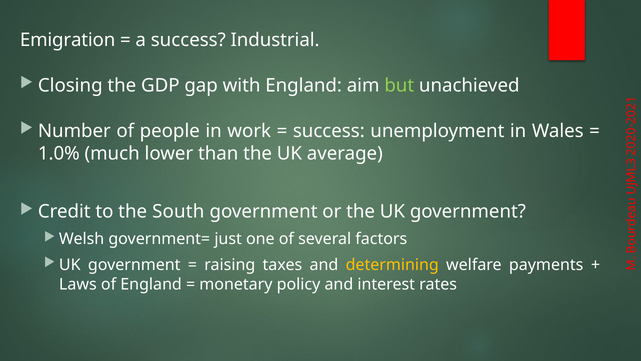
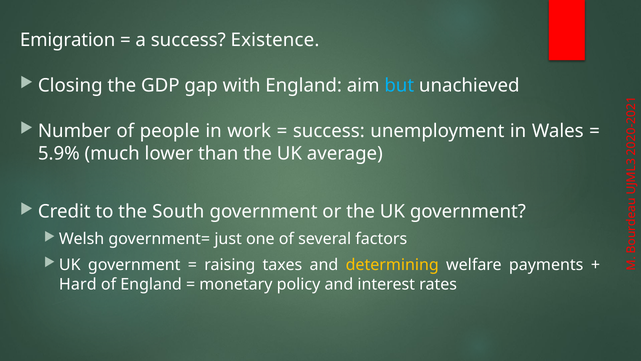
Industrial: Industrial -> Existence
but colour: light green -> light blue
1.0%: 1.0% -> 5.9%
Laws: Laws -> Hard
